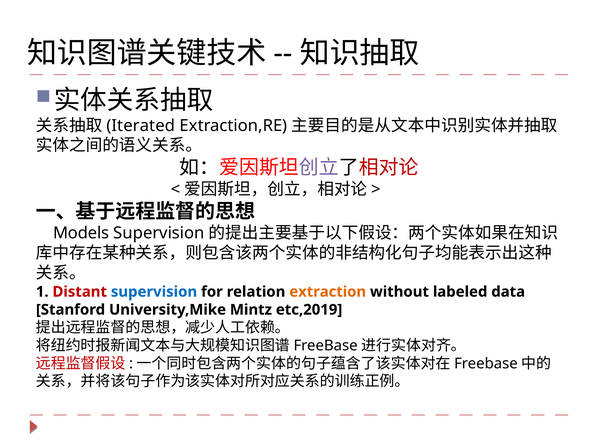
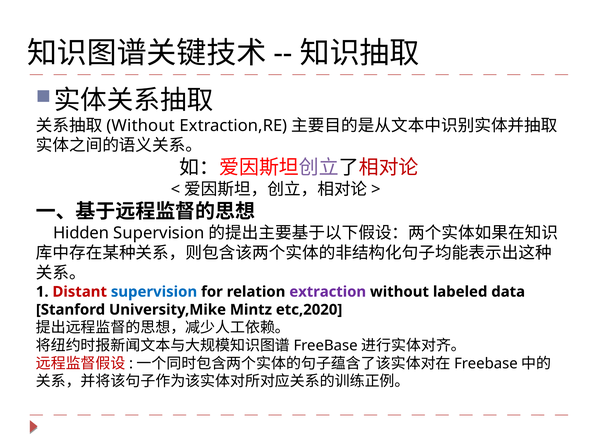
Iterated at (141, 126): Iterated -> Without
Models: Models -> Hidden
extraction colour: orange -> purple
etc,2019: etc,2019 -> etc,2020
